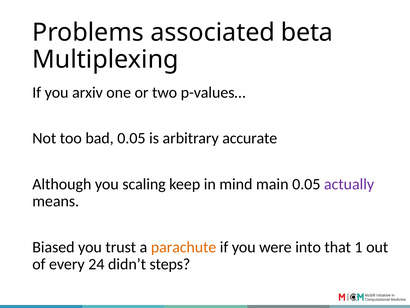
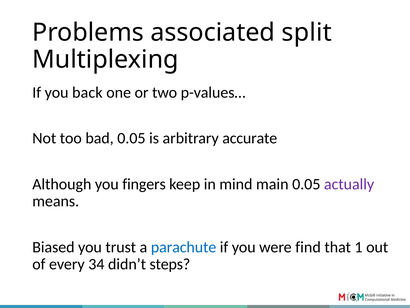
beta: beta -> split
arxiv: arxiv -> back
scaling: scaling -> fingers
parachute colour: orange -> blue
into: into -> find
24: 24 -> 34
